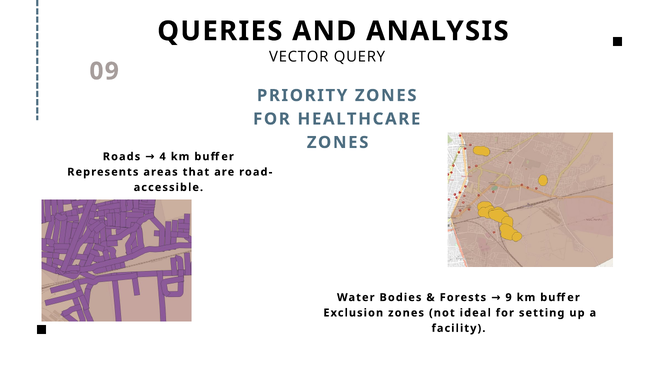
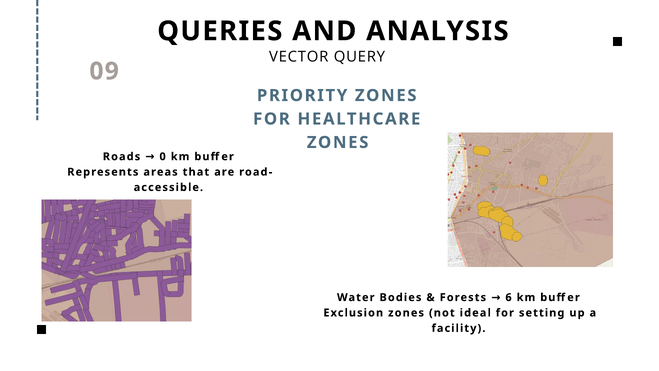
4: 4 -> 0
9: 9 -> 6
